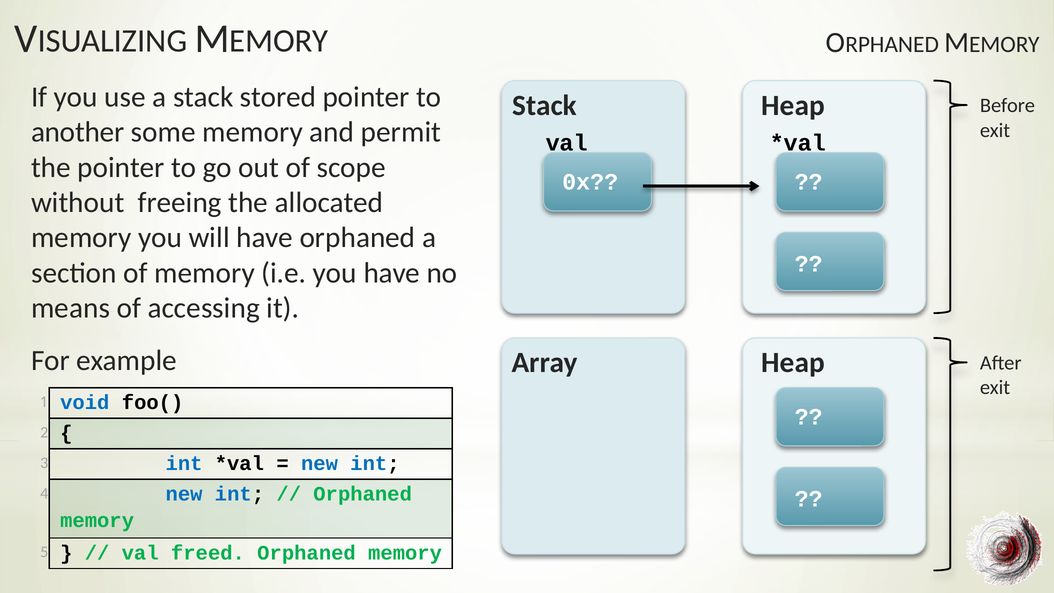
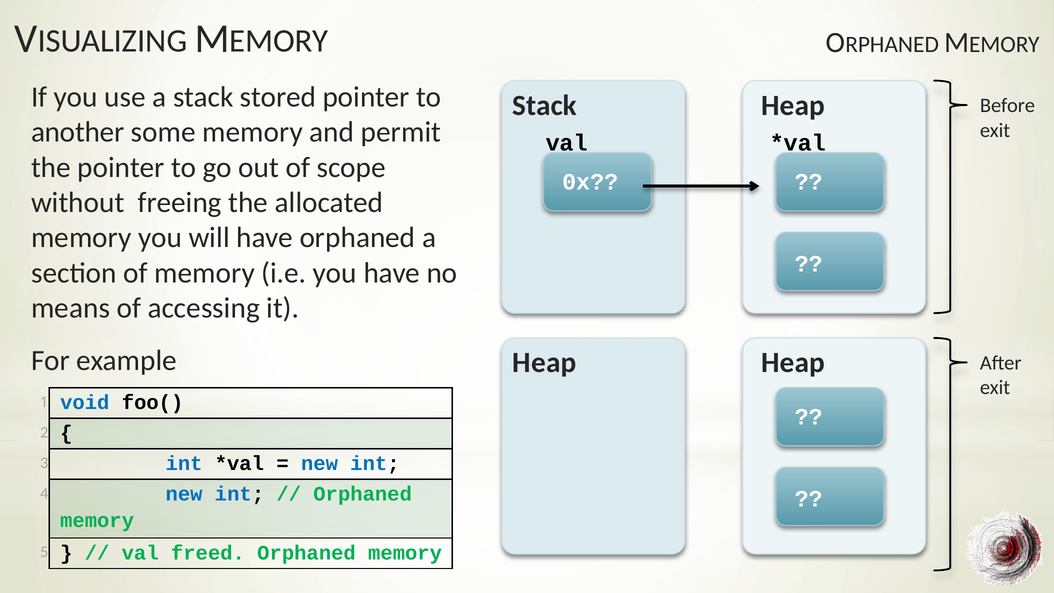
Array at (545, 363): Array -> Heap
